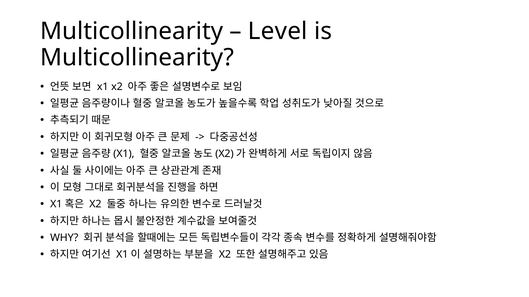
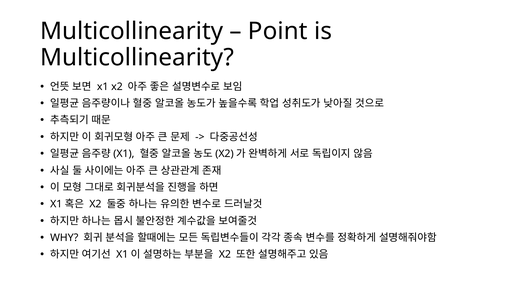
Level: Level -> Point
